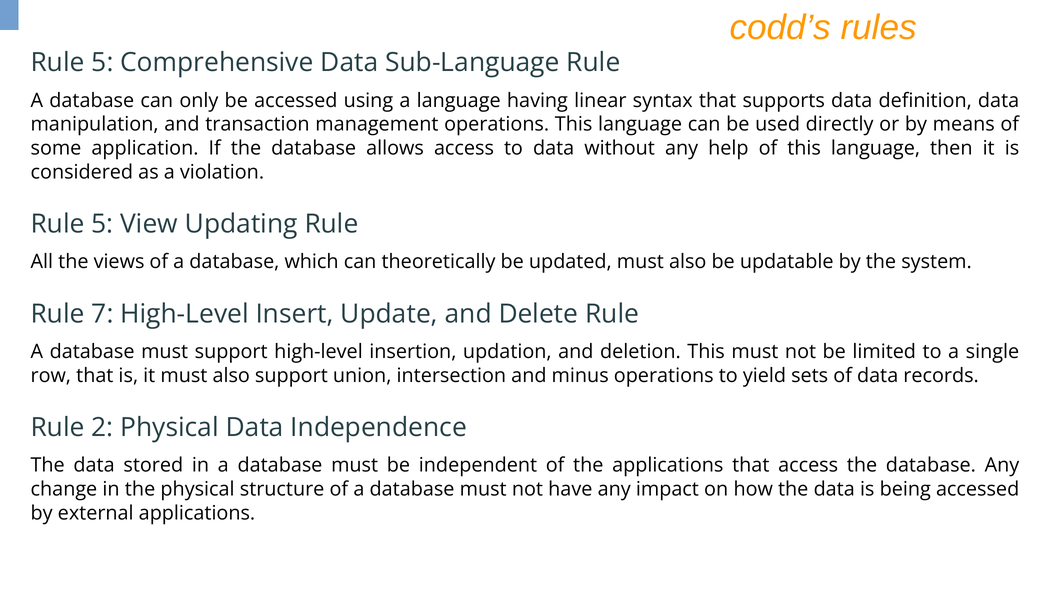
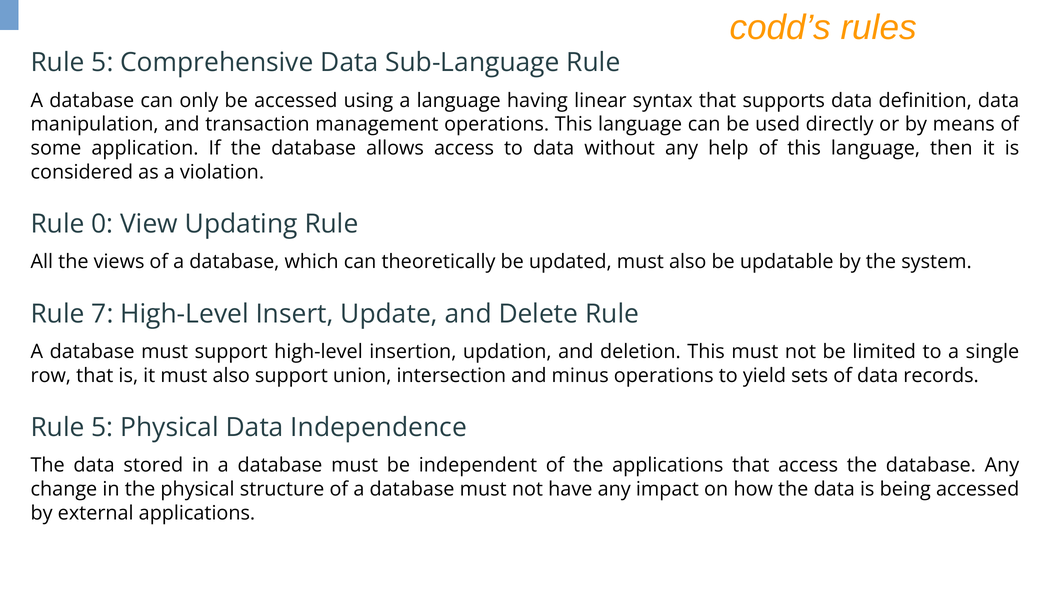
5 at (102, 224): 5 -> 0
2 at (102, 427): 2 -> 5
